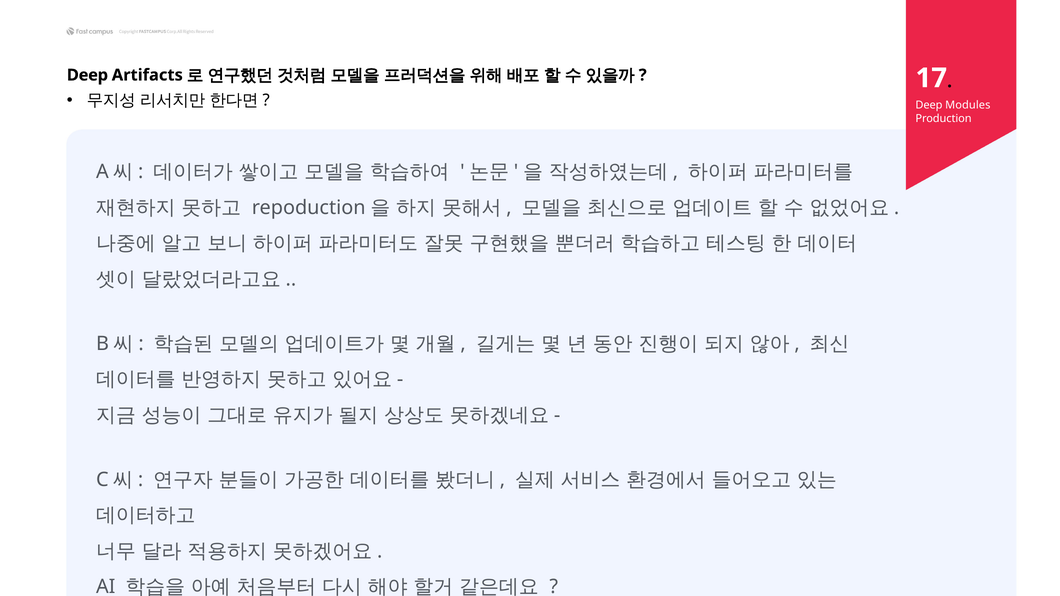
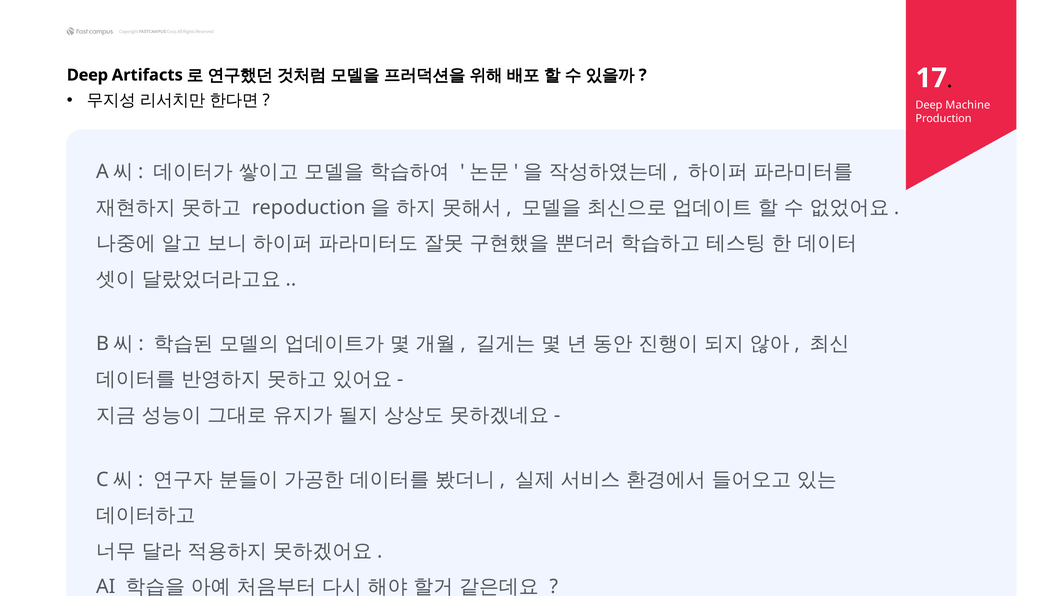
Modules: Modules -> Machine
